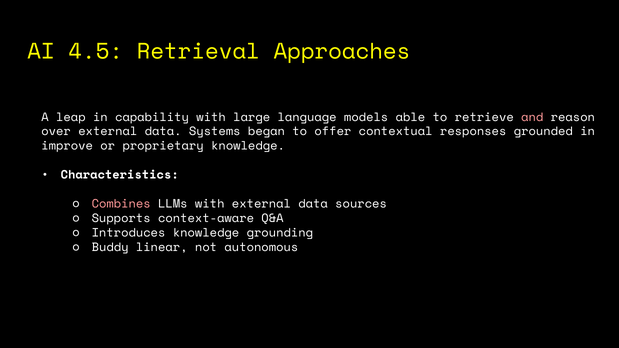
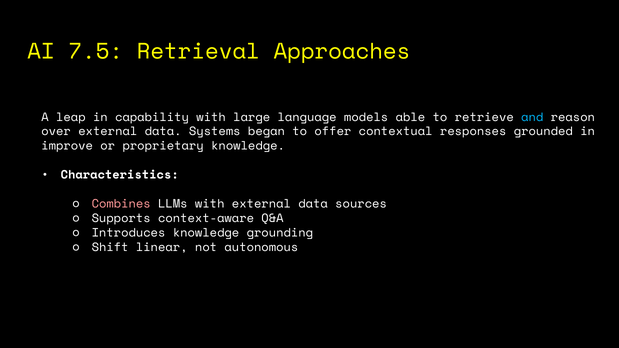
4.5: 4.5 -> 7.5
and colour: pink -> light blue
Buddy: Buddy -> Shift
